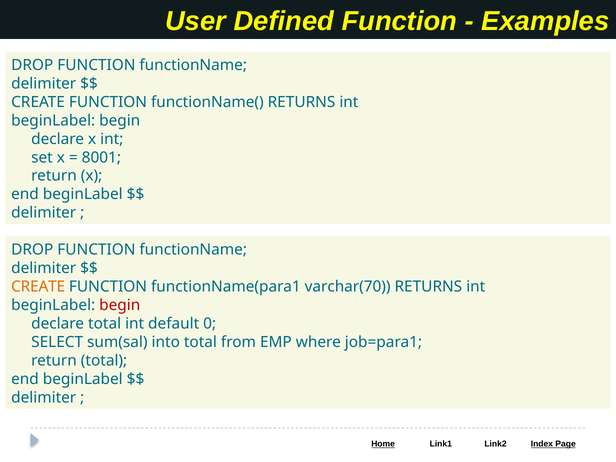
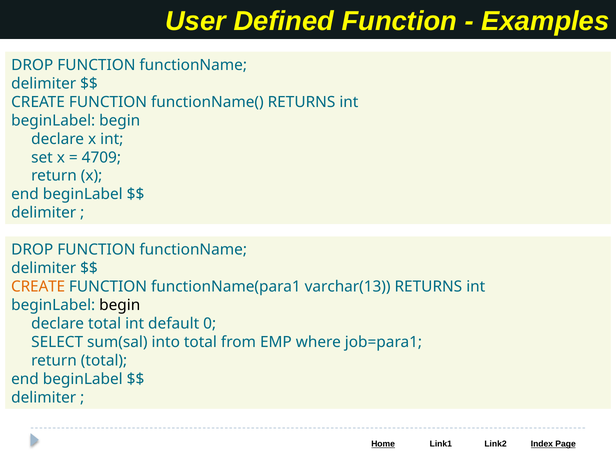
8001: 8001 -> 4709
varchar(70: varchar(70 -> varchar(13
begin at (120, 305) colour: red -> black
